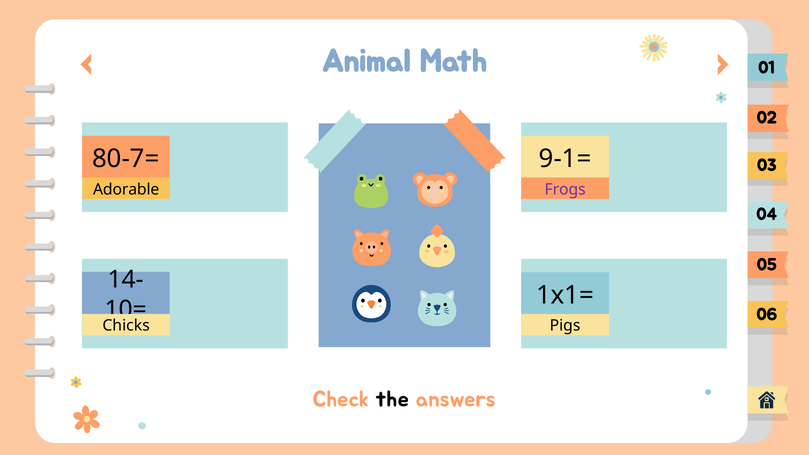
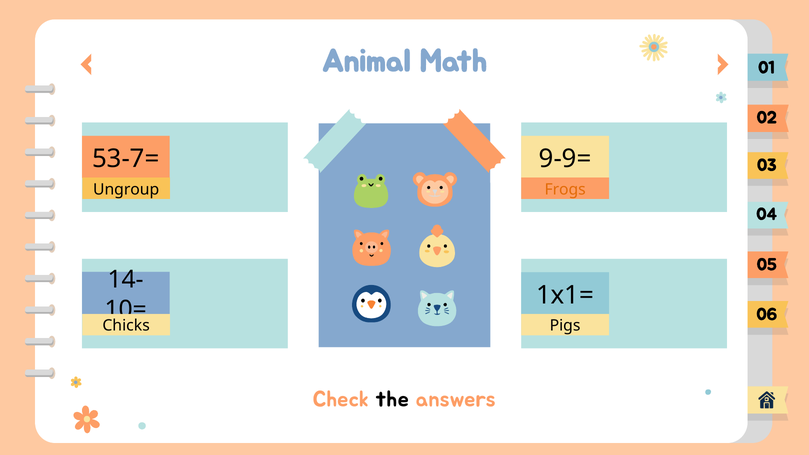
80-7=: 80-7= -> 53-7=
9-1=: 9-1= -> 9-9=
Adorable: Adorable -> Ungroup
Frogs colour: purple -> orange
